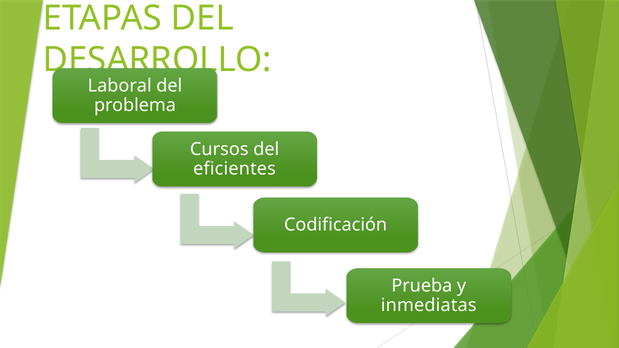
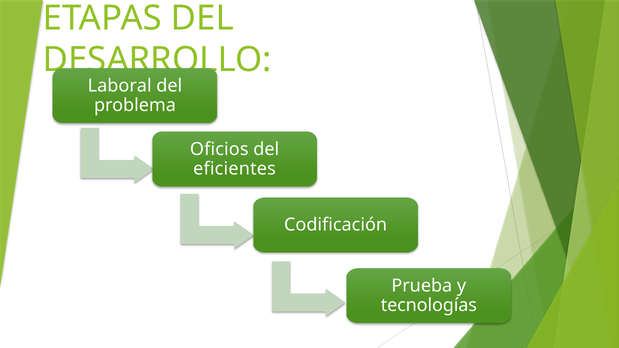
Cursos: Cursos -> Oficios
inmediatas: inmediatas -> tecnologías
